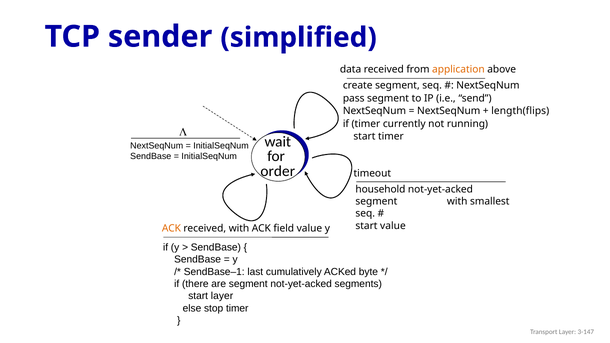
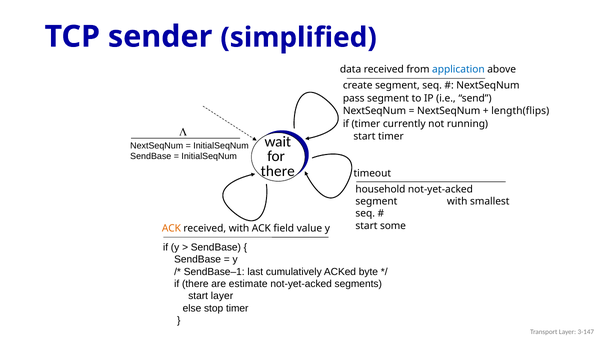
application colour: orange -> blue
order at (278, 171): order -> there
start value: value -> some
are segment: segment -> estimate
